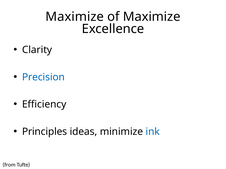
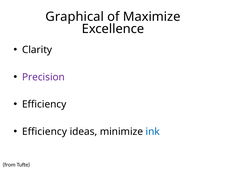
Maximize at (75, 17): Maximize -> Graphical
Precision colour: blue -> purple
Principles at (45, 132): Principles -> Efficiency
